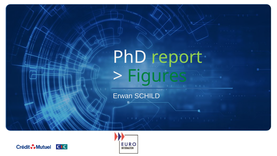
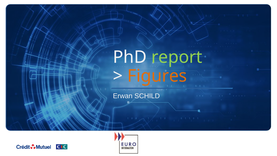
Figures colour: green -> orange
